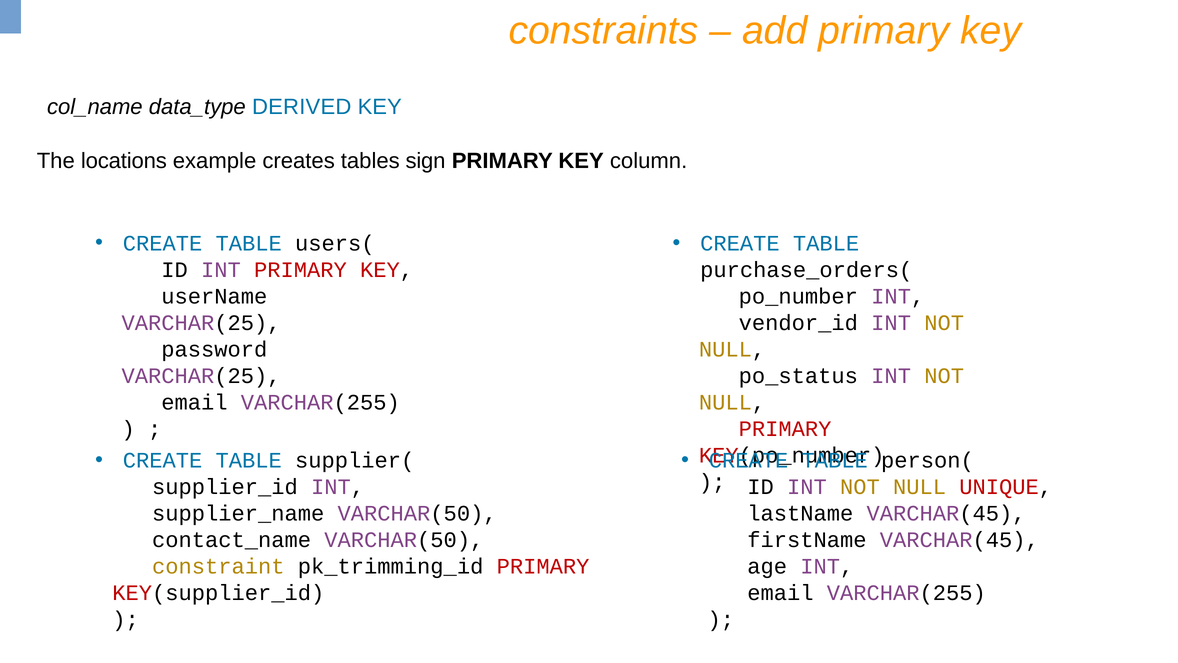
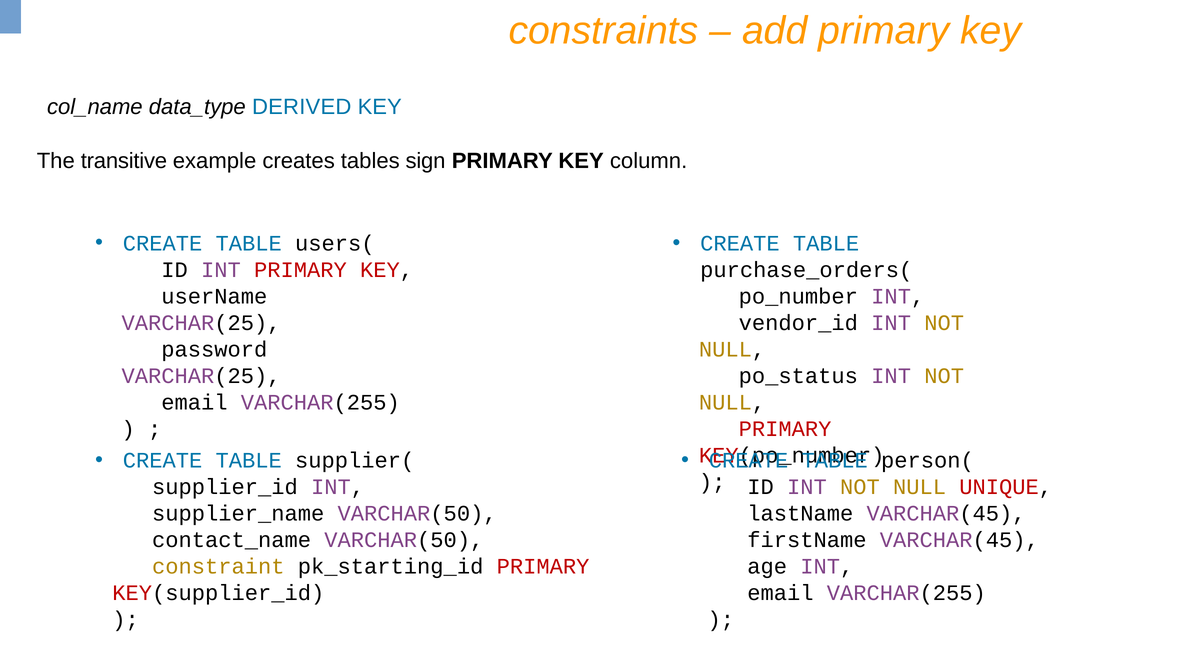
locations: locations -> transitive
pk_trimming_id: pk_trimming_id -> pk_starting_id
